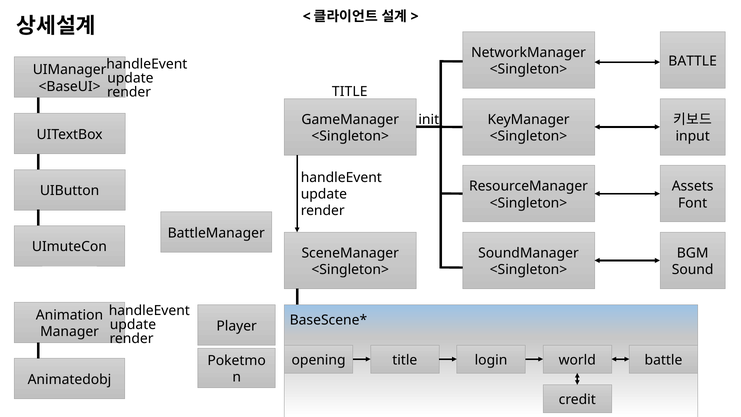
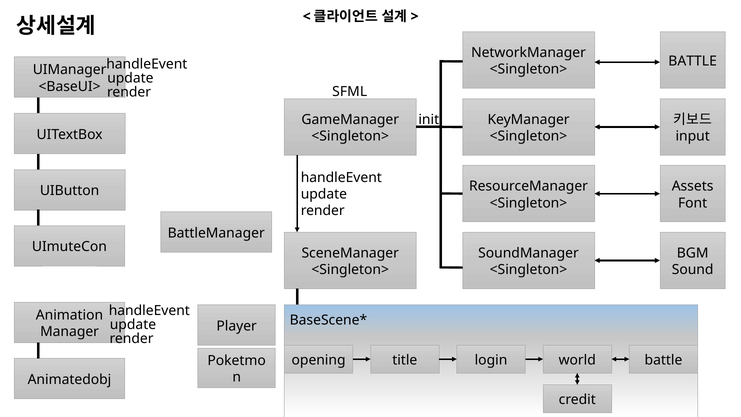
TITLE at (350, 92): TITLE -> SFML
